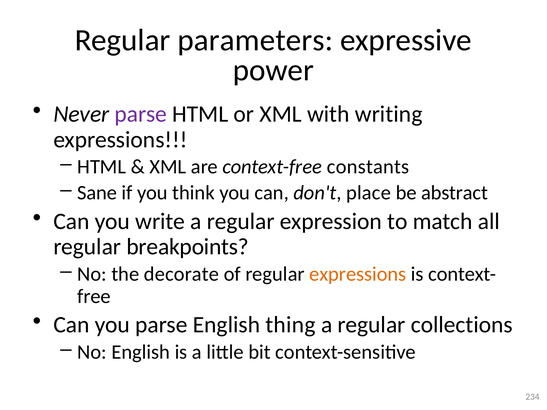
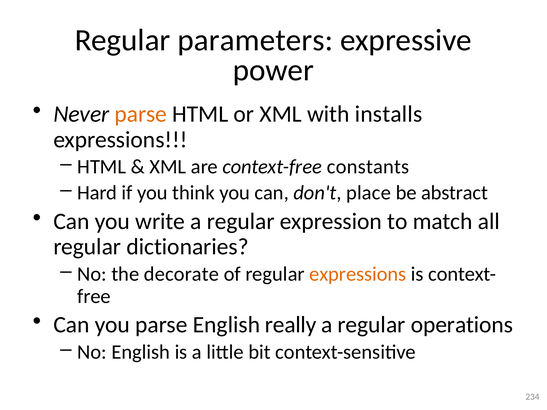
parse at (141, 114) colour: purple -> orange
writing: writing -> installs
Sane: Sane -> Hard
breakpoints: breakpoints -> dictionaries
thing: thing -> really
collections: collections -> operations
